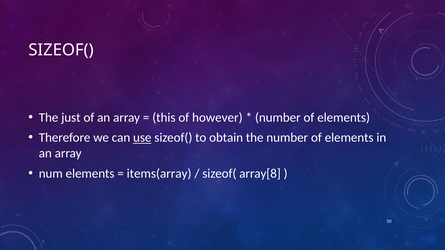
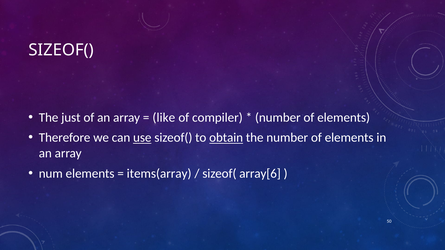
this: this -> like
however: however -> compiler
obtain underline: none -> present
array[8: array[8 -> array[6
